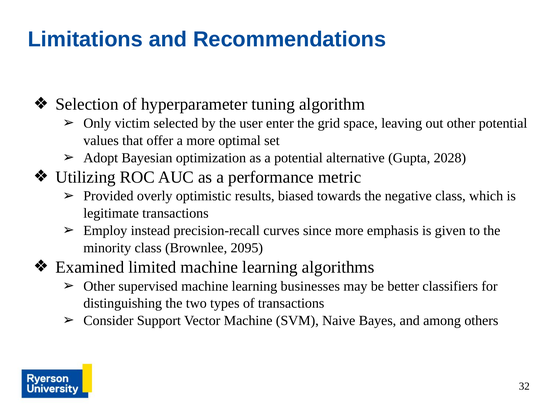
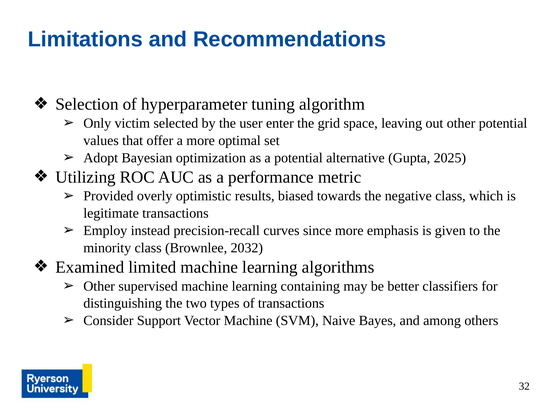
2028: 2028 -> 2025
2095: 2095 -> 2032
businesses: businesses -> containing
